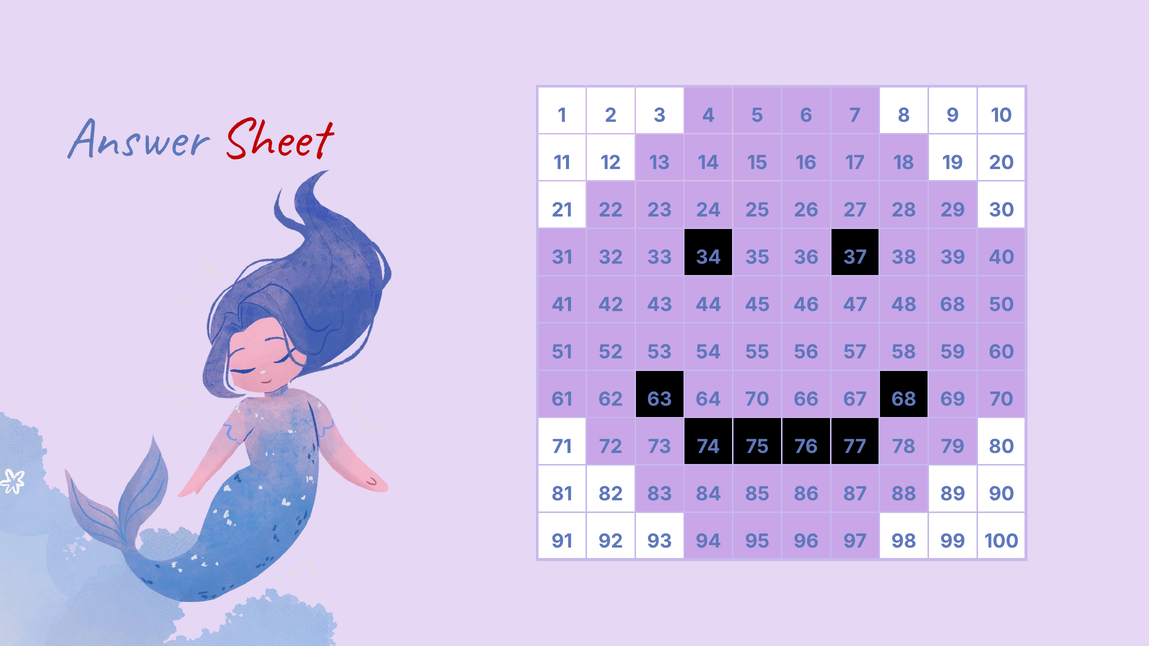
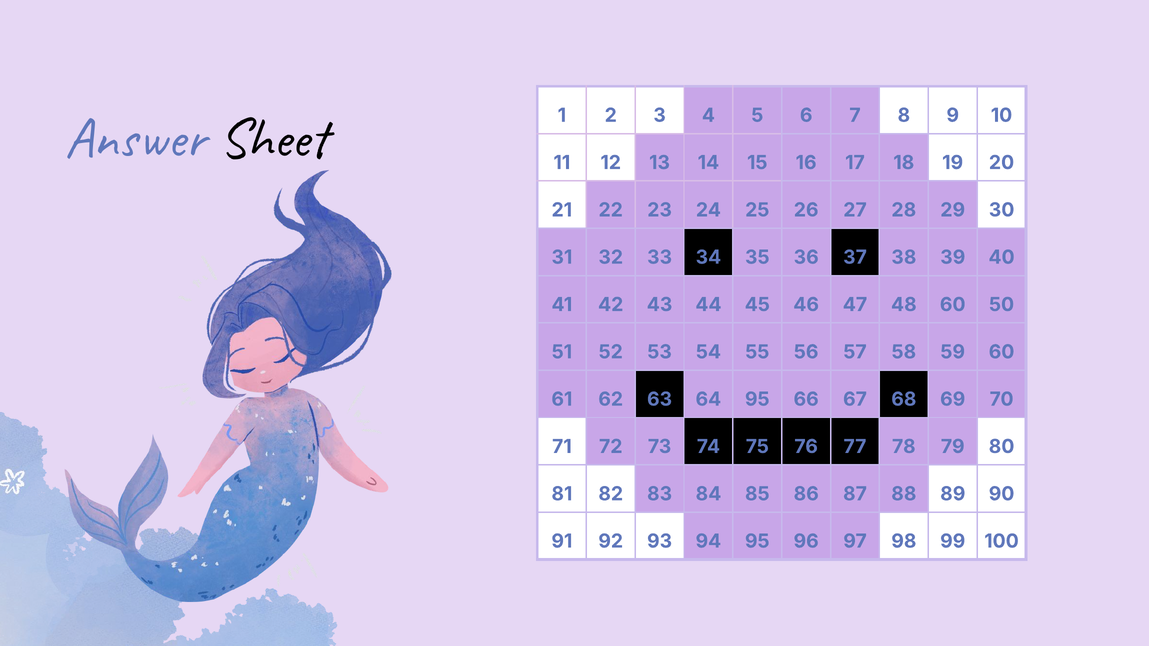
Sheet colour: red -> black
48 68: 68 -> 60
64 70: 70 -> 95
